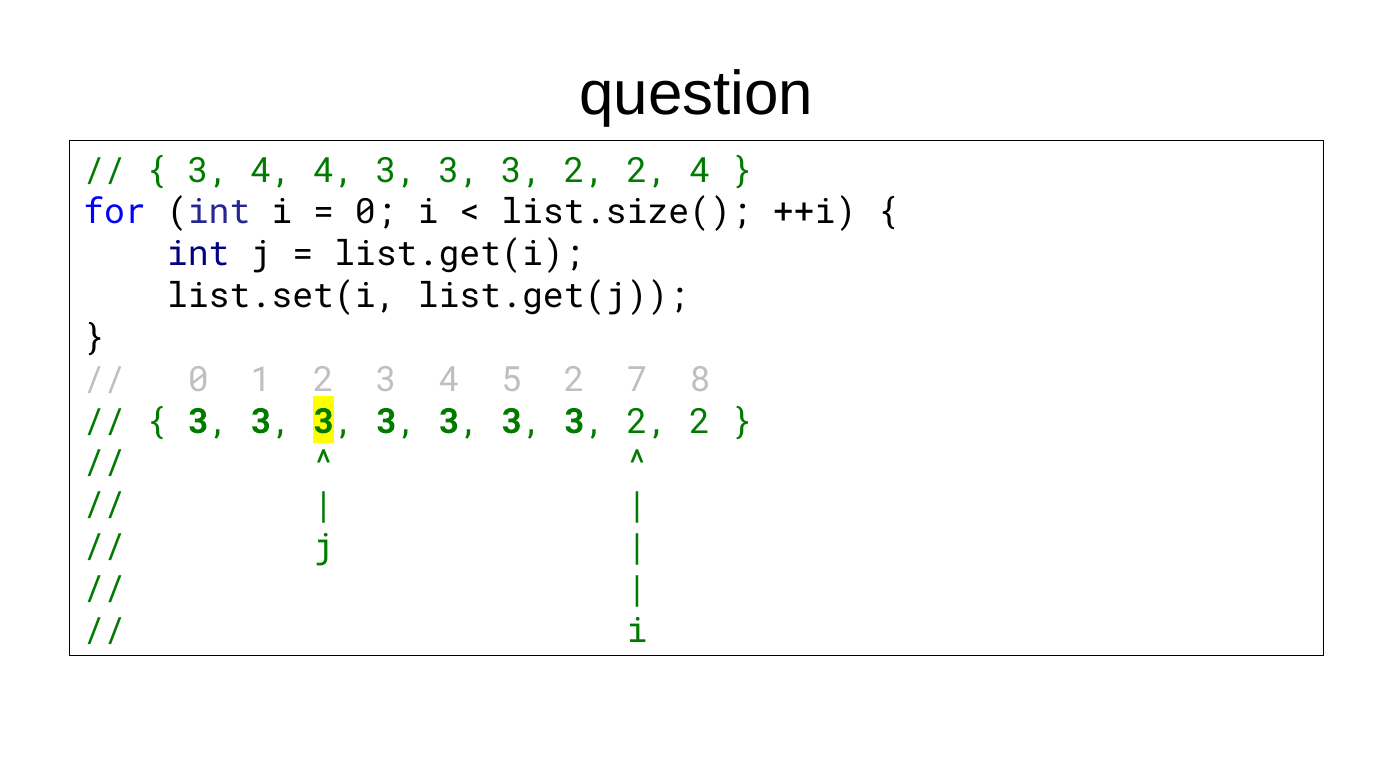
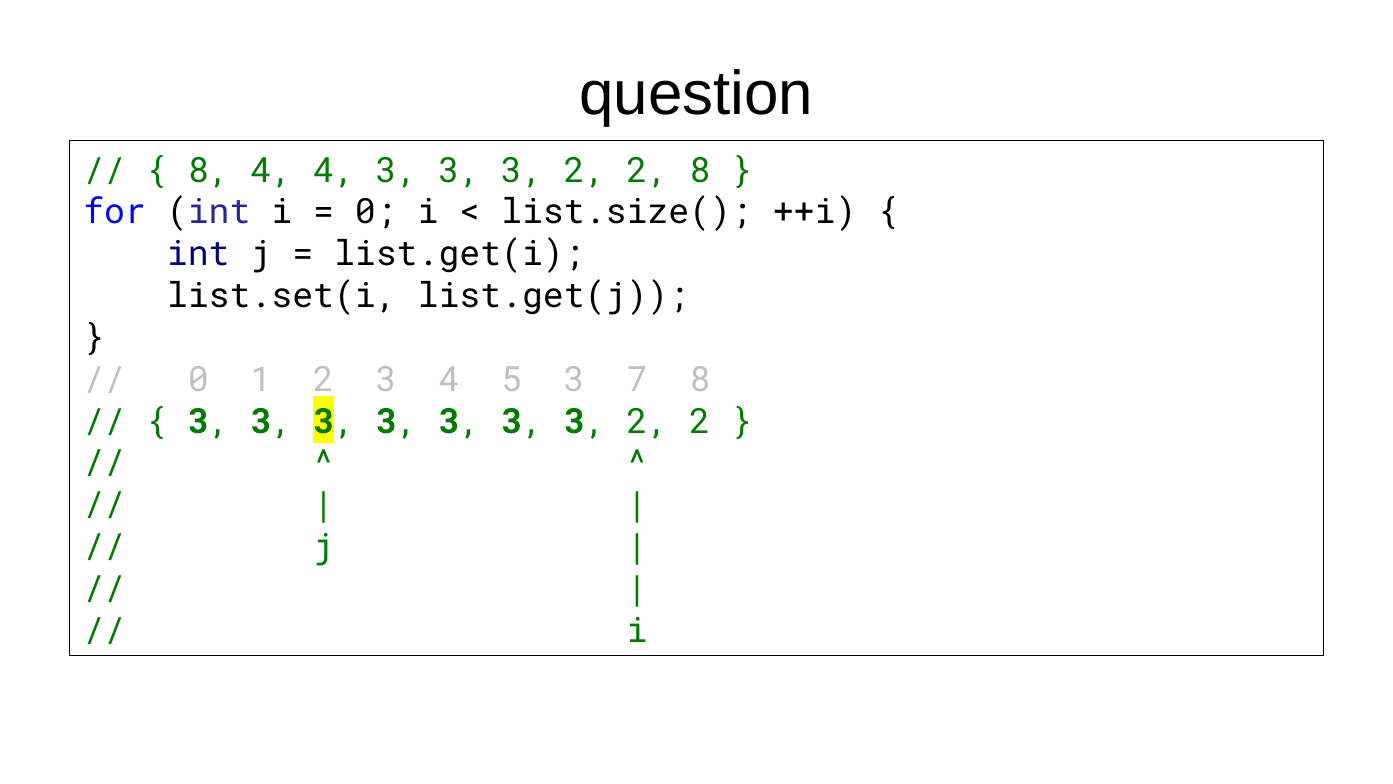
3 at (209, 171): 3 -> 8
2 4: 4 -> 8
5 2: 2 -> 3
